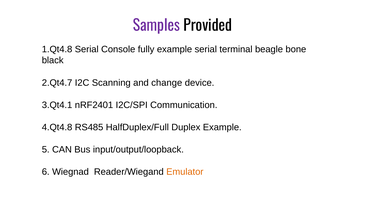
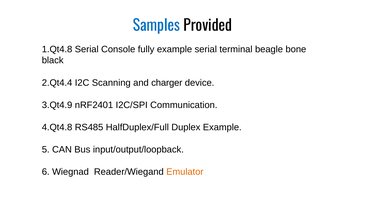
Samples colour: purple -> blue
2.Qt4.7: 2.Qt4.7 -> 2.Qt4.4
change: change -> charger
3.Qt4.1: 3.Qt4.1 -> 3.Qt4.9
